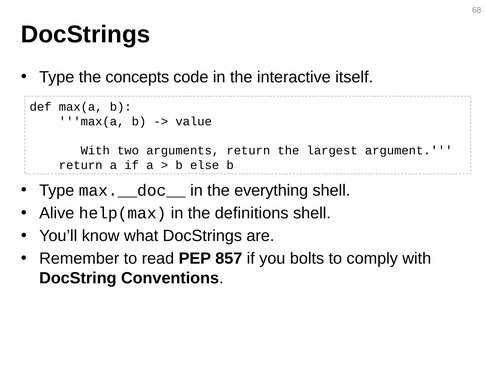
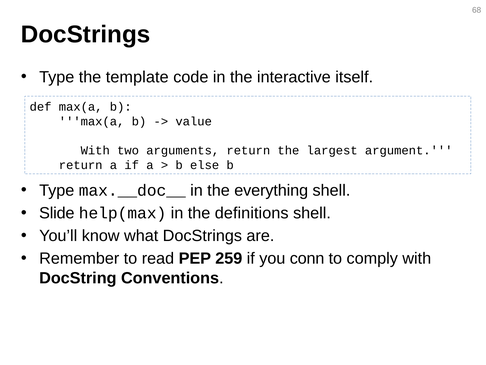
concepts: concepts -> template
Alive: Alive -> Slide
857: 857 -> 259
bolts: bolts -> conn
